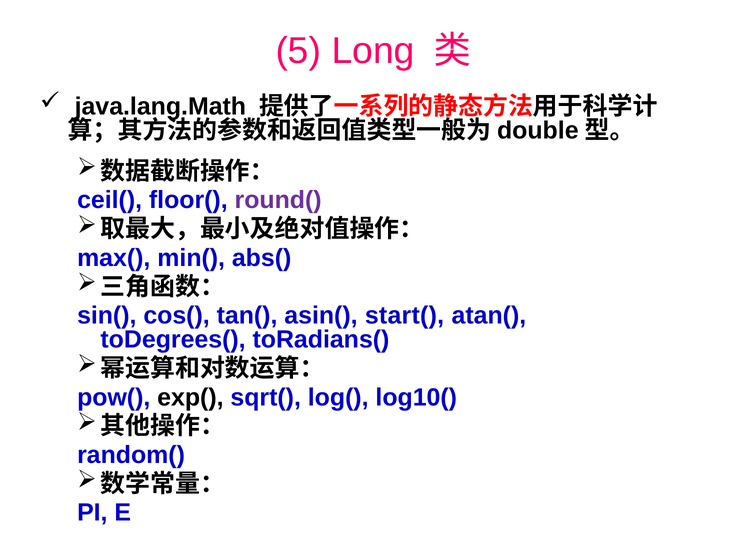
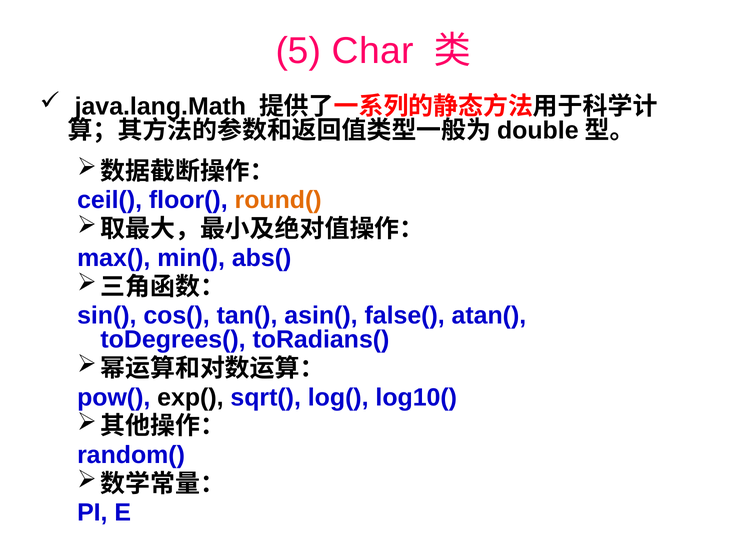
Long: Long -> Char
round( colour: purple -> orange
start(: start( -> false(
